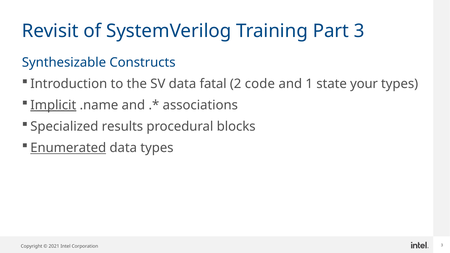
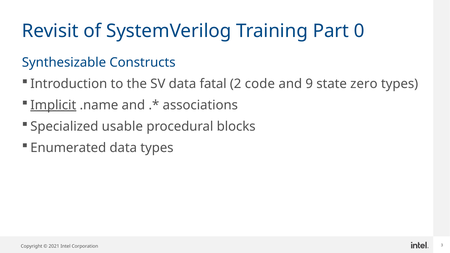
Part 3: 3 -> 0
1: 1 -> 9
your: your -> zero
results: results -> usable
Enumerated underline: present -> none
